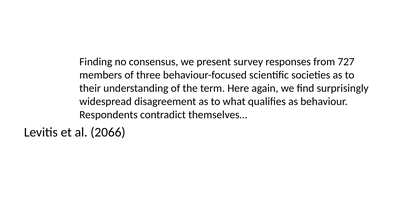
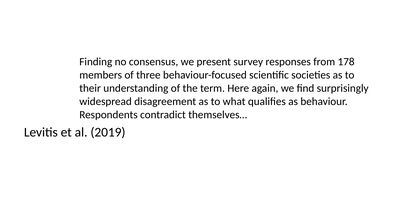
727: 727 -> 178
2066: 2066 -> 2019
